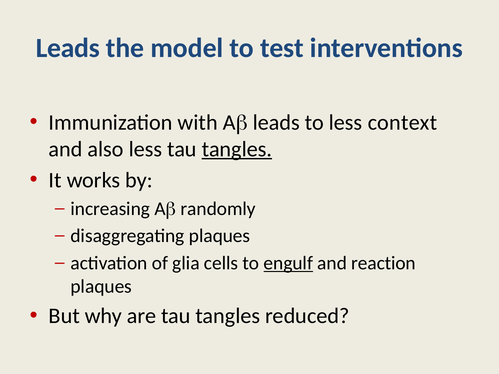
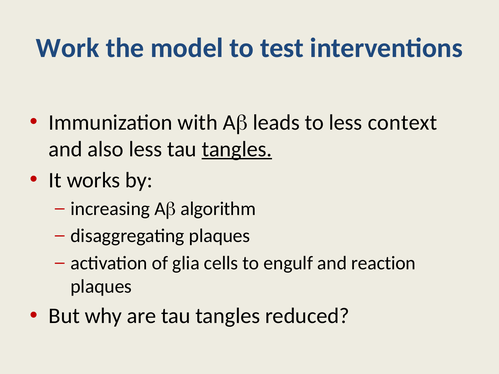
Leads at (68, 48): Leads -> Work
randomly: randomly -> algorithm
engulf underline: present -> none
